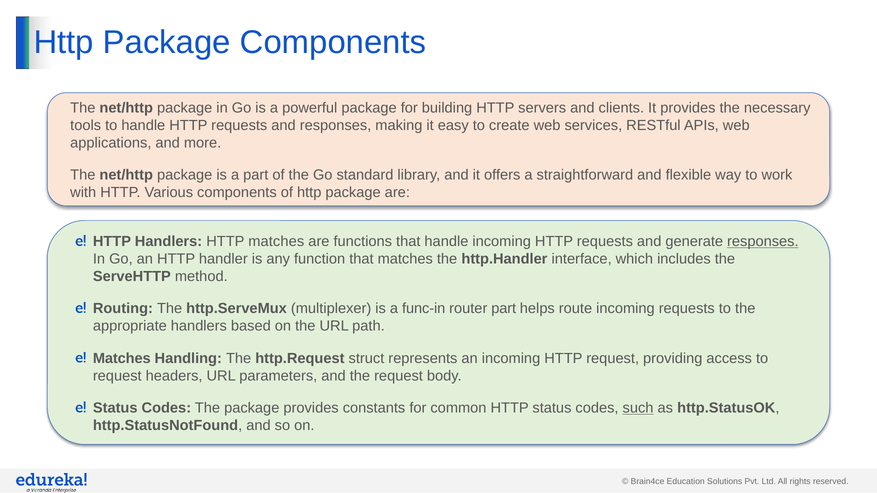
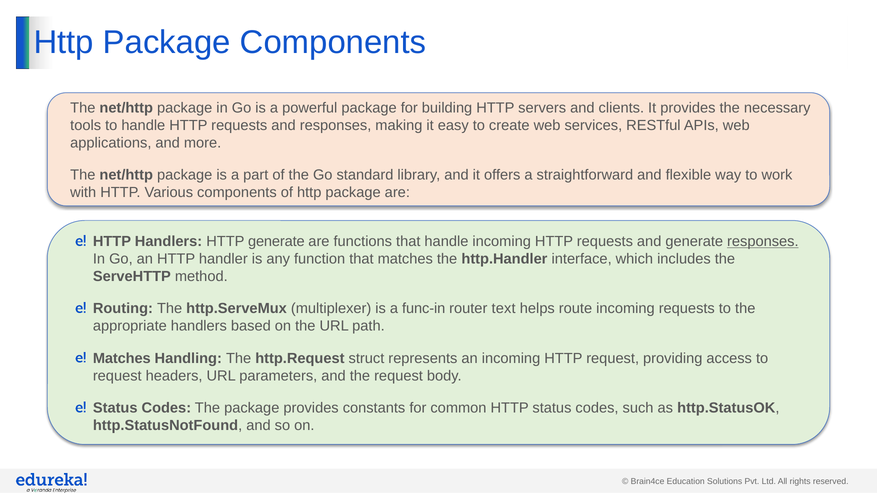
HTTP matches: matches -> generate
router part: part -> text
such underline: present -> none
